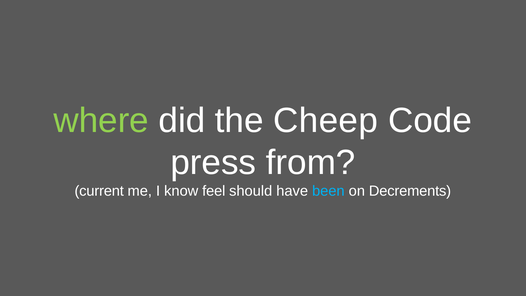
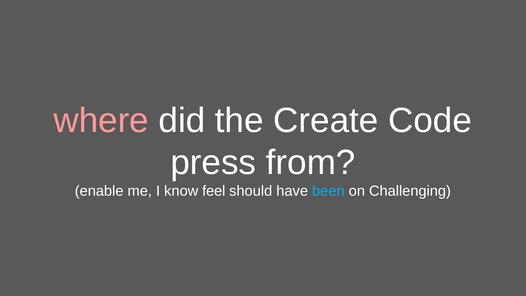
where colour: light green -> pink
Cheep: Cheep -> Create
current: current -> enable
Decrements: Decrements -> Challenging
